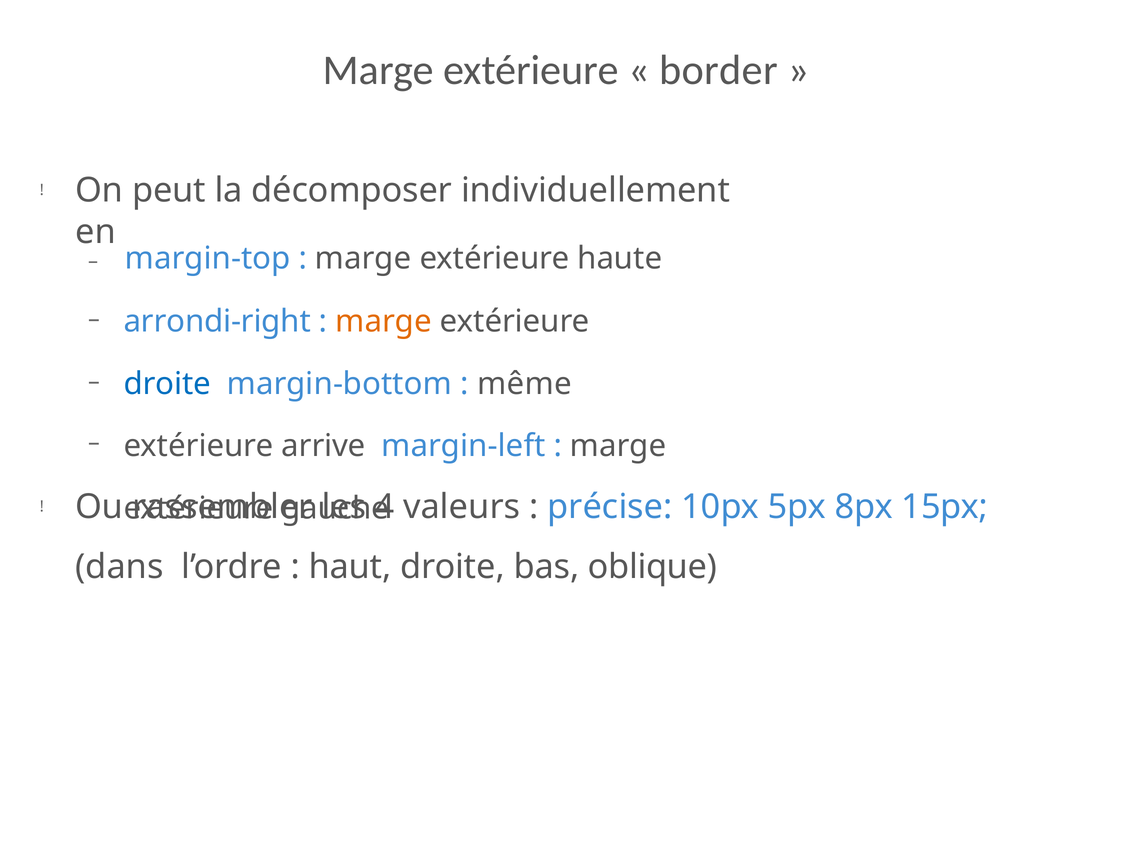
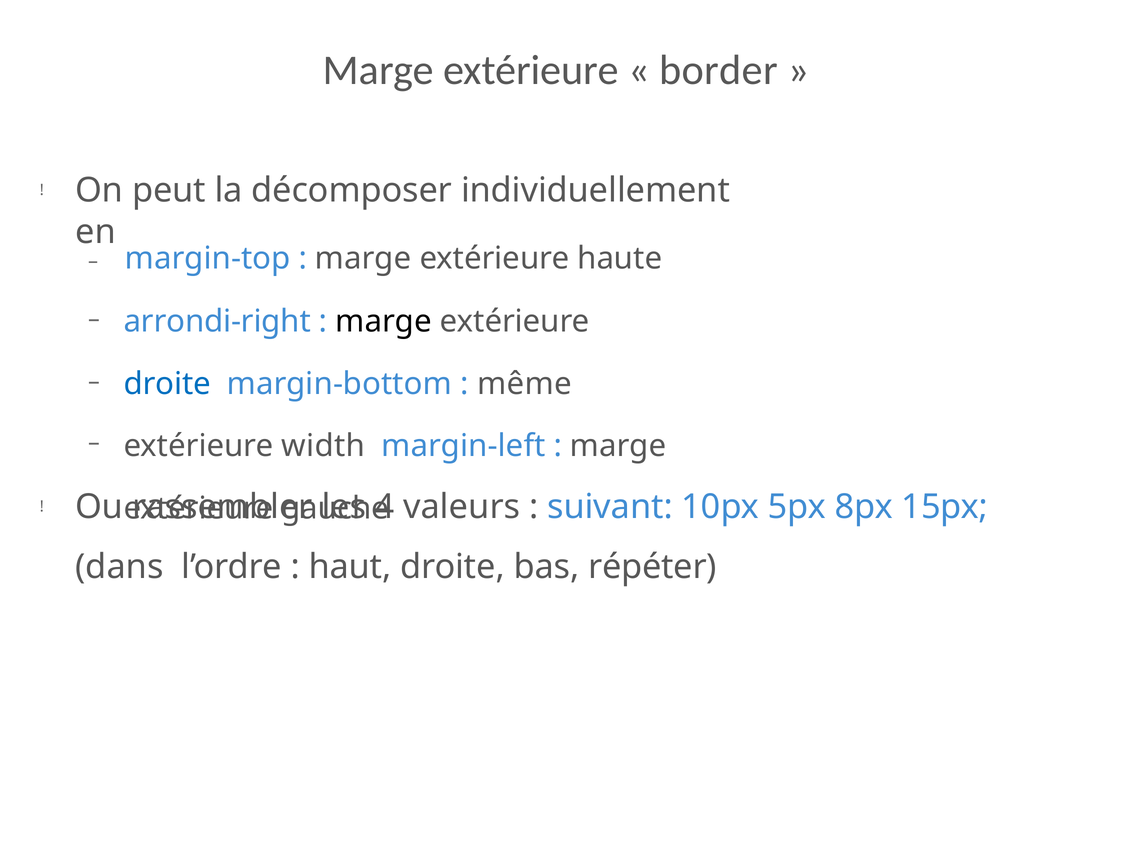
marge at (384, 321) colour: orange -> black
arrive: arrive -> width
précise: précise -> suivant
oblique: oblique -> répéter
